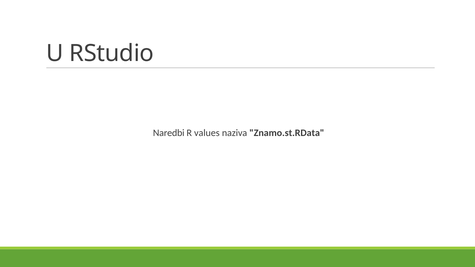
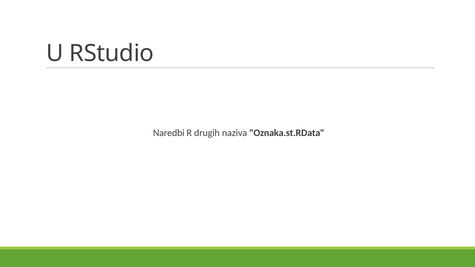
values: values -> drugih
Znamo.st.RData: Znamo.st.RData -> Oznaka.st.RData
